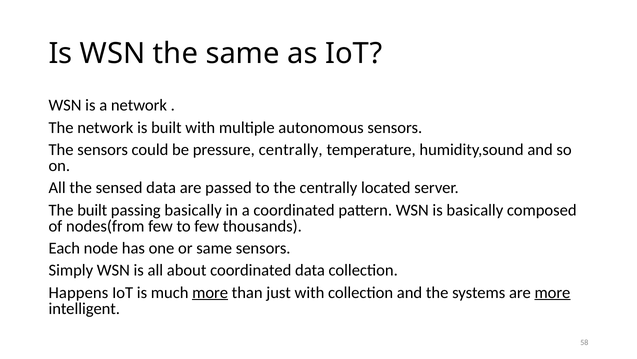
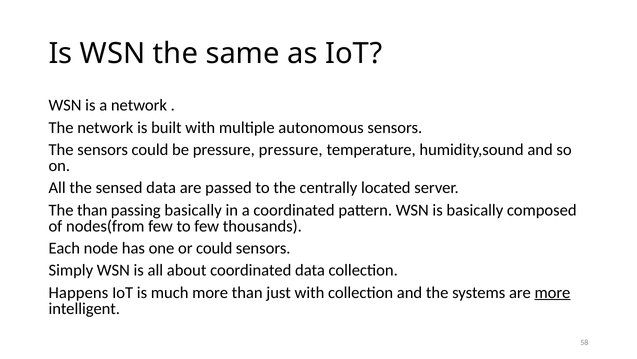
pressure centrally: centrally -> pressure
The built: built -> than
or same: same -> could
more at (210, 292) underline: present -> none
